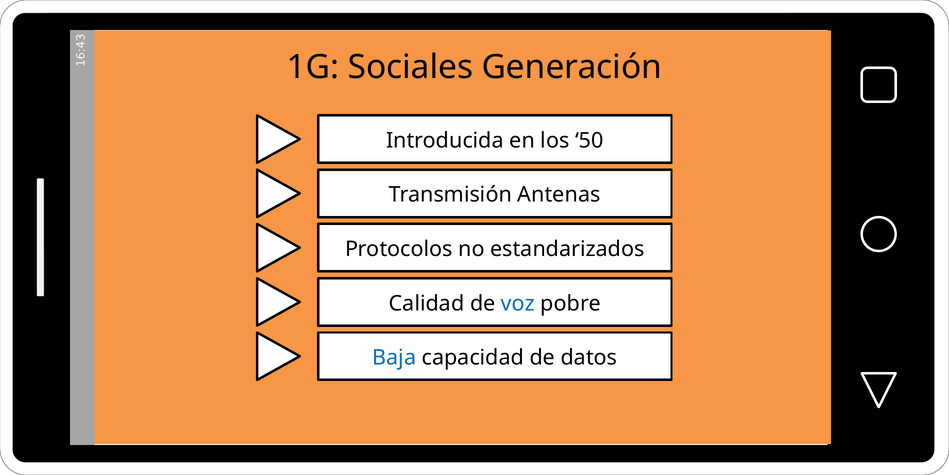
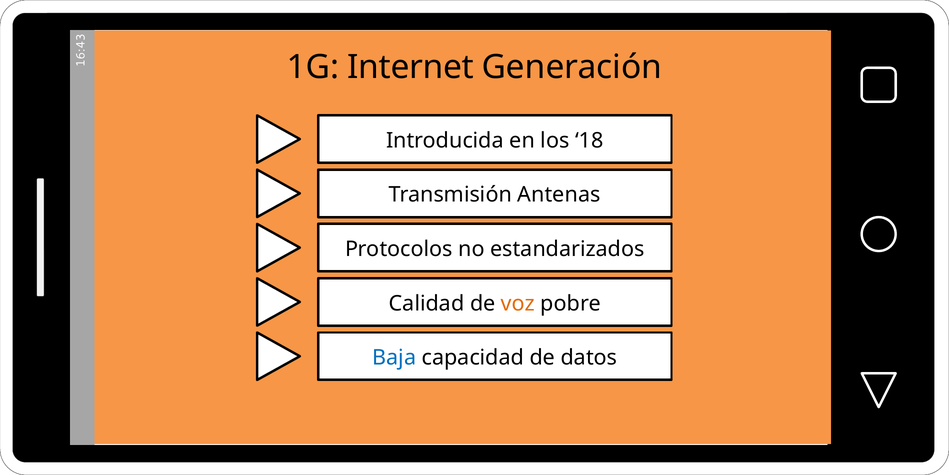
Sociales: Sociales -> Internet
50: 50 -> 18
voz colour: blue -> orange
